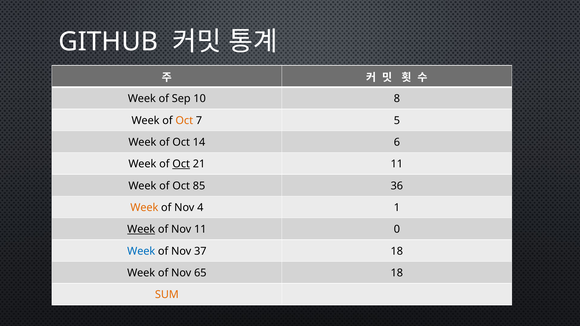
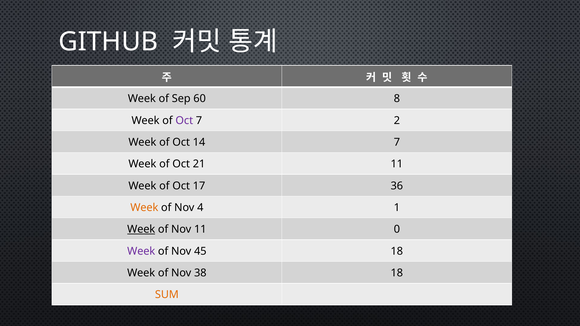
10: 10 -> 60
Oct at (184, 121) colour: orange -> purple
5: 5 -> 2
14 6: 6 -> 7
Oct at (181, 164) underline: present -> none
85: 85 -> 17
Week at (141, 251) colour: blue -> purple
37: 37 -> 45
65: 65 -> 38
